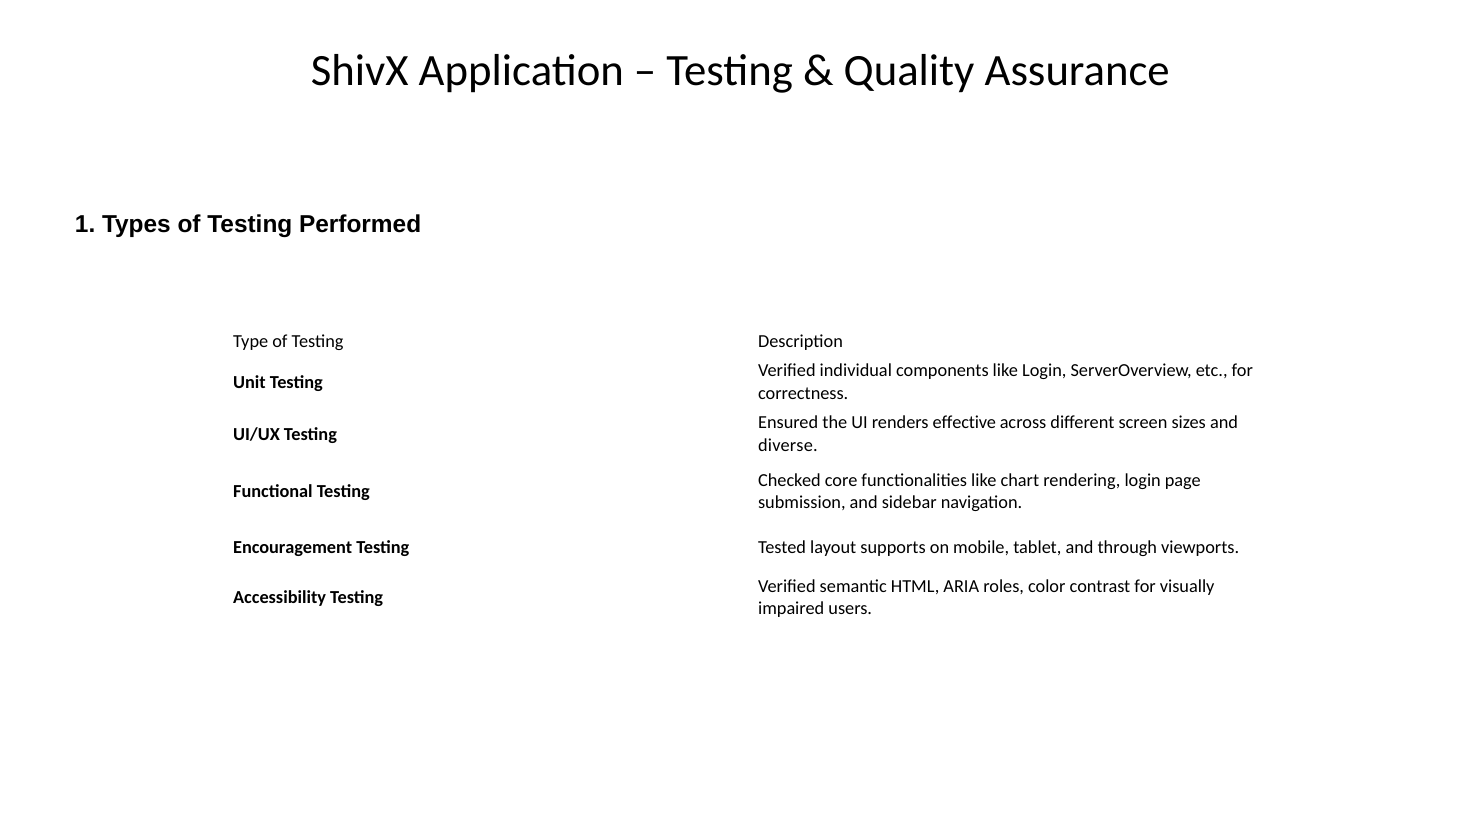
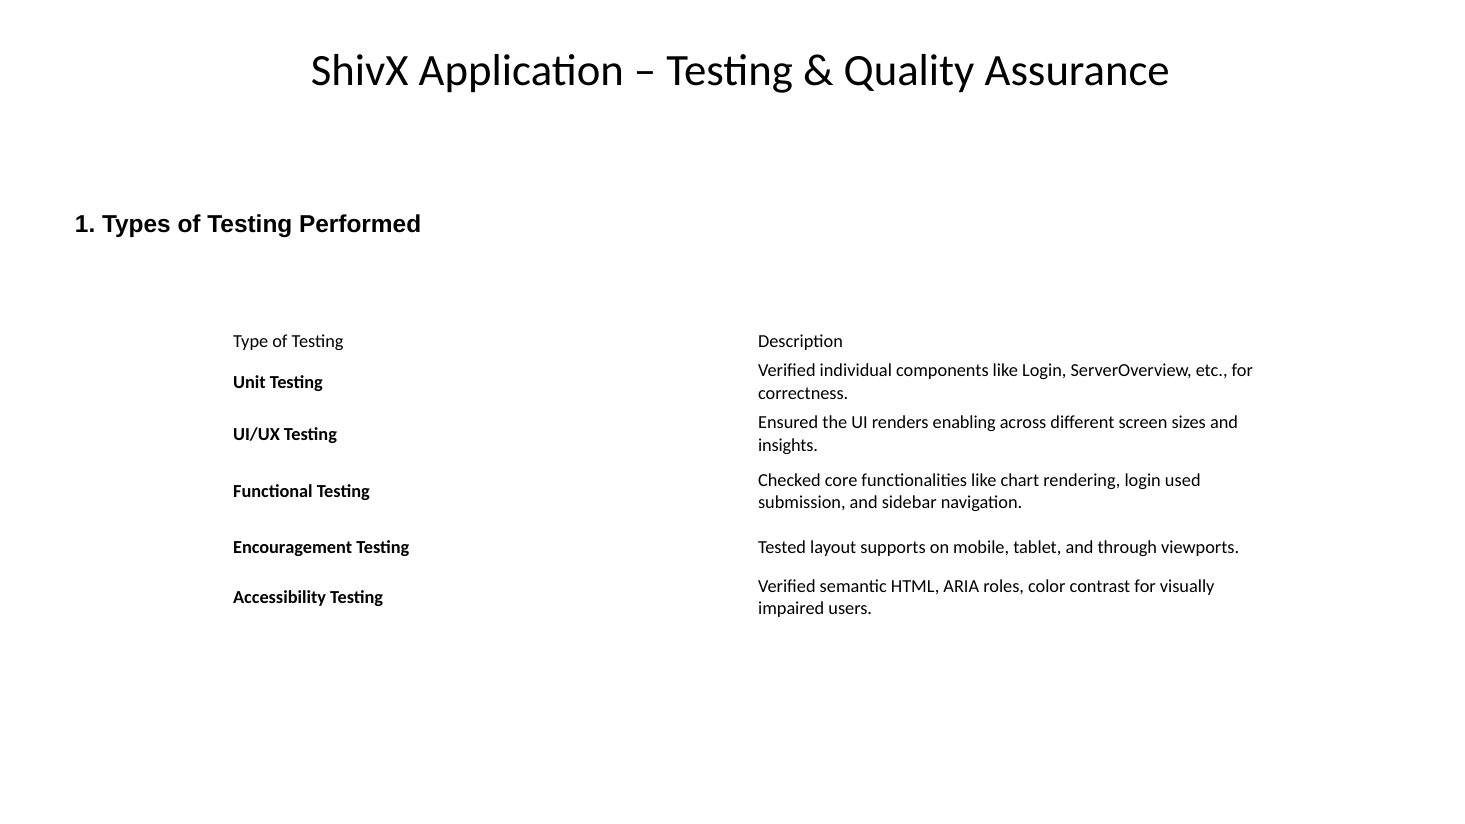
effective: effective -> enabling
diverse: diverse -> insights
page: page -> used
